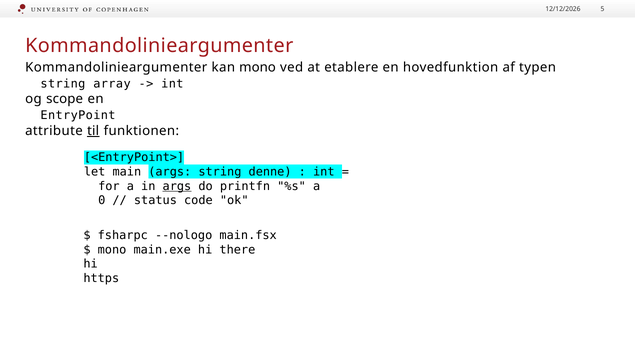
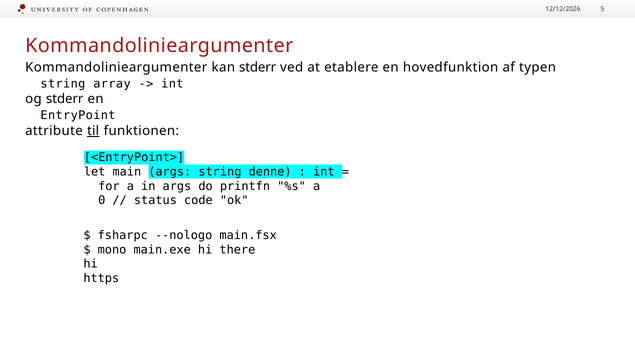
kan mono: mono -> stderr
og scope: scope -> stderr
args at (177, 186) underline: present -> none
